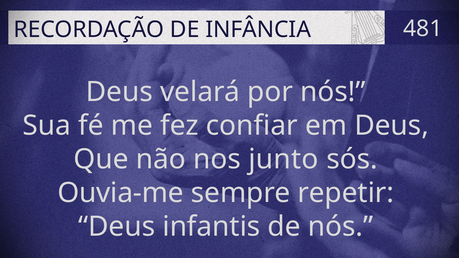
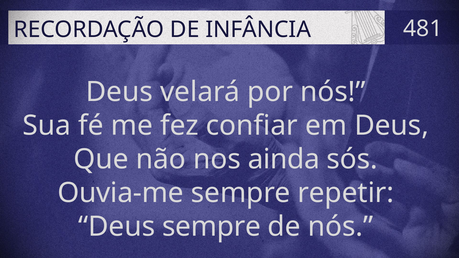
junto: junto -> ainda
Deus infantis: infantis -> sempre
